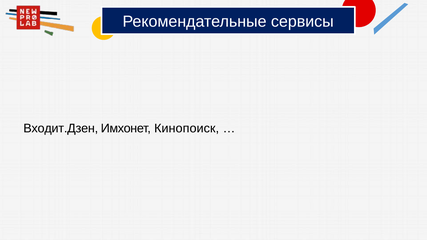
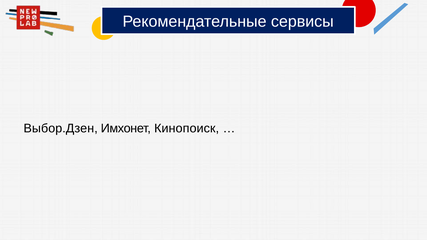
Входит.Дзен: Входит.Дзен -> Выбор.Дзен
